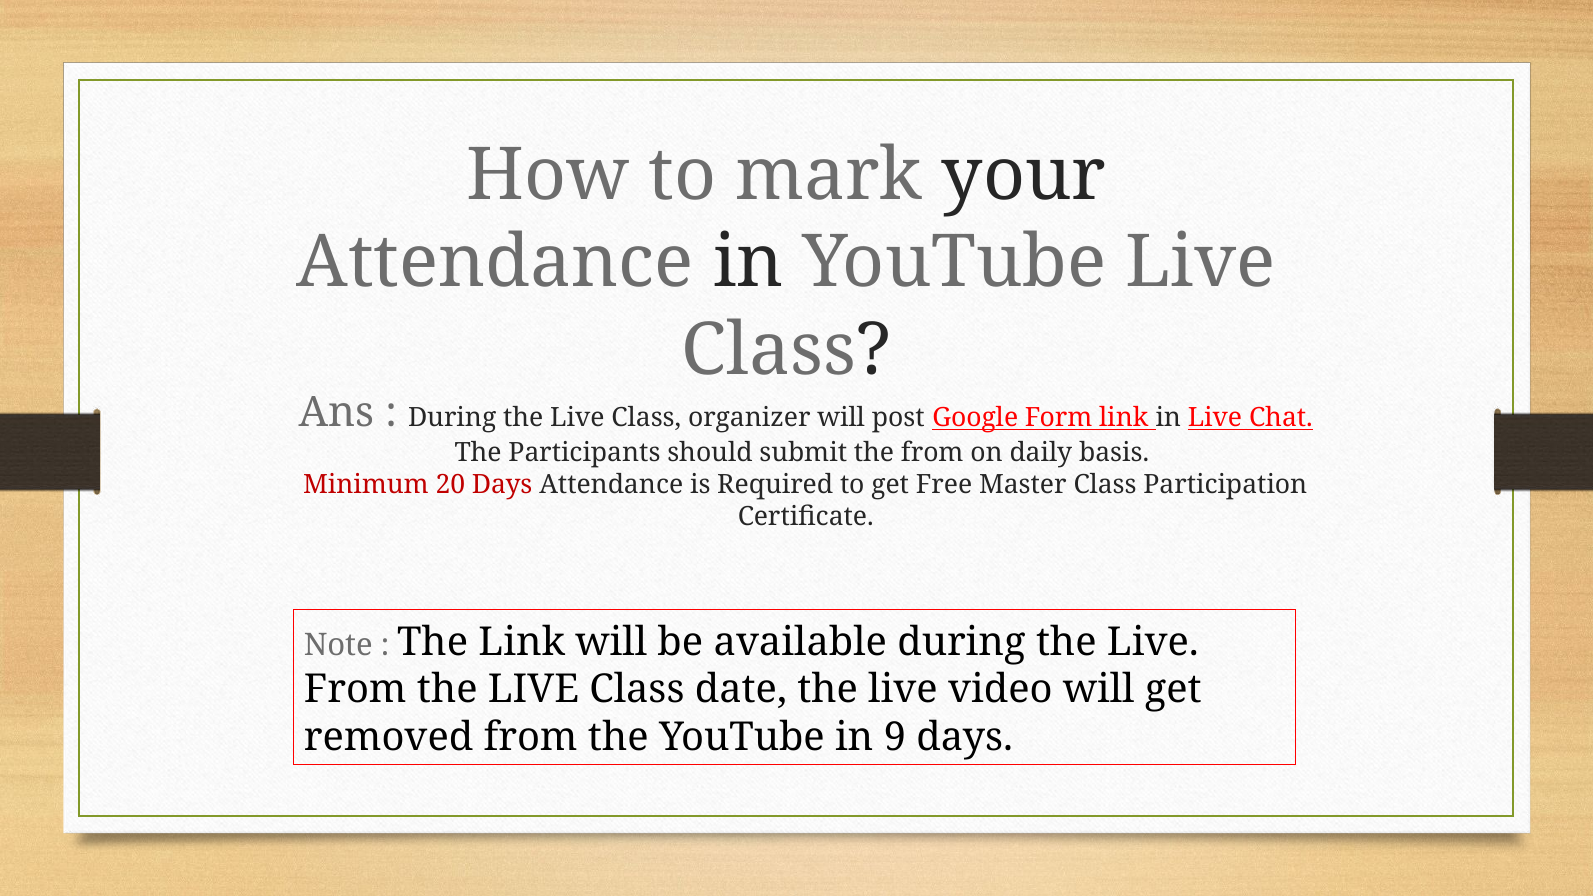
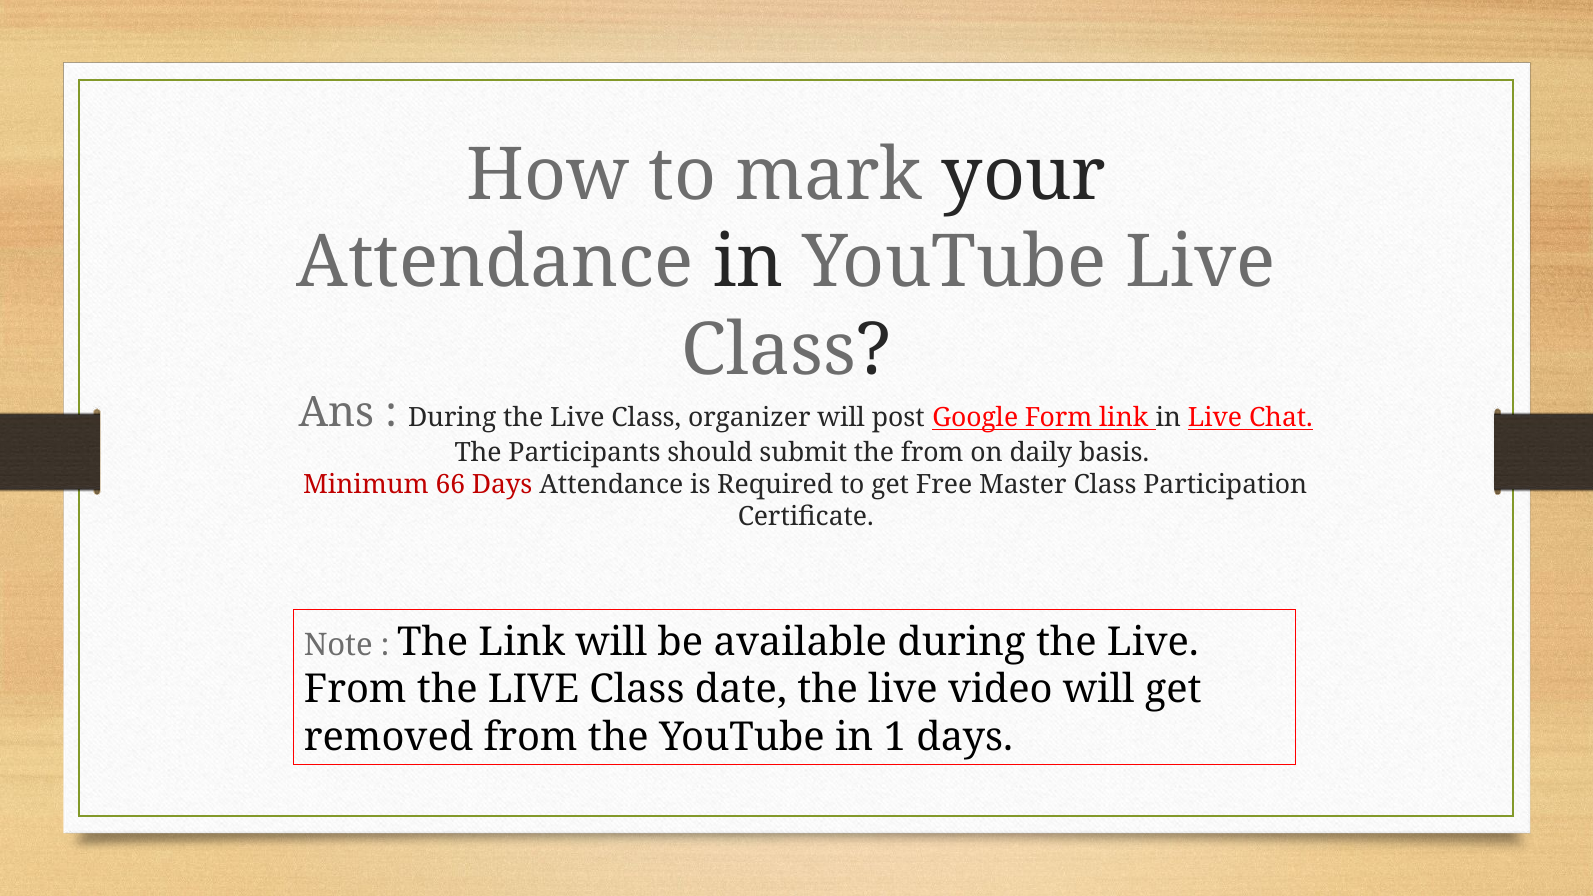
20: 20 -> 66
9: 9 -> 1
